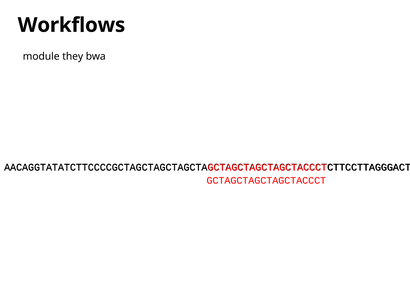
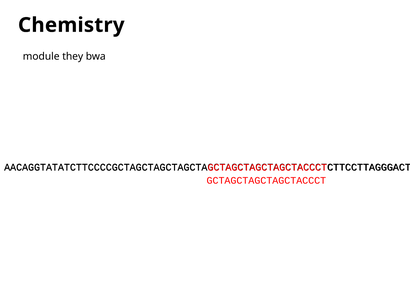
Workflows: Workflows -> Chemistry
